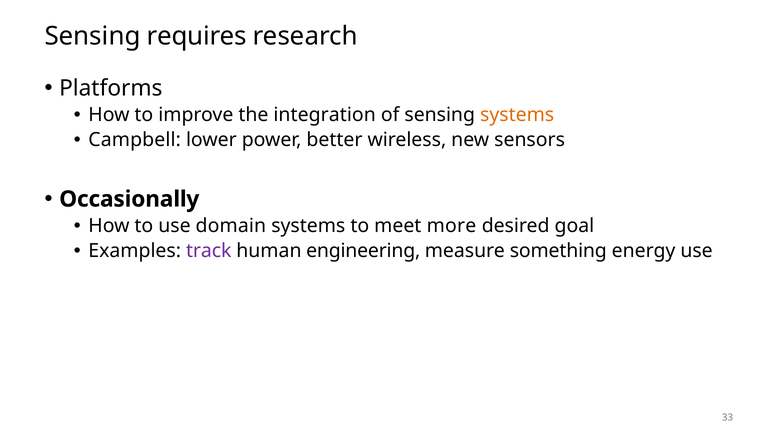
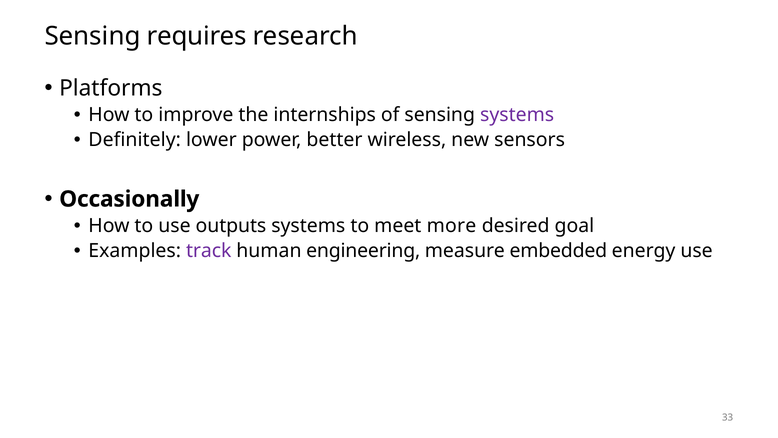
integration: integration -> internships
systems at (517, 115) colour: orange -> purple
Campbell: Campbell -> Definitely
domain: domain -> outputs
something: something -> embedded
